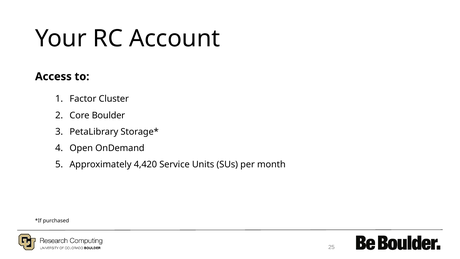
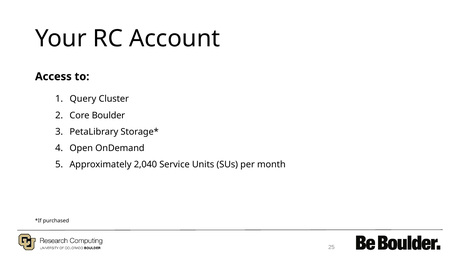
Factor: Factor -> Query
4,420: 4,420 -> 2,040
